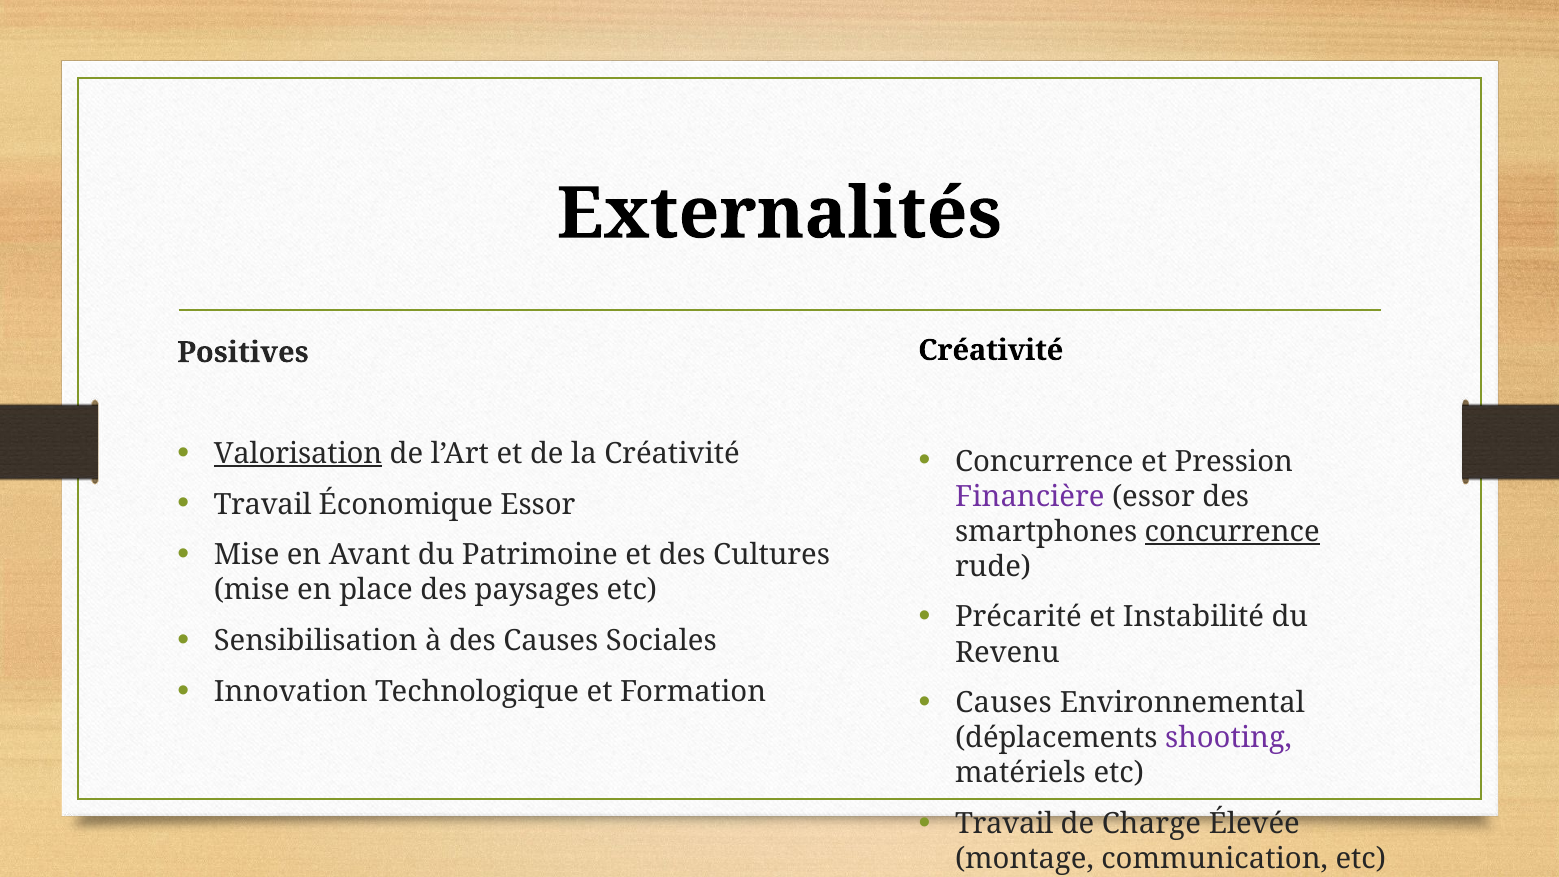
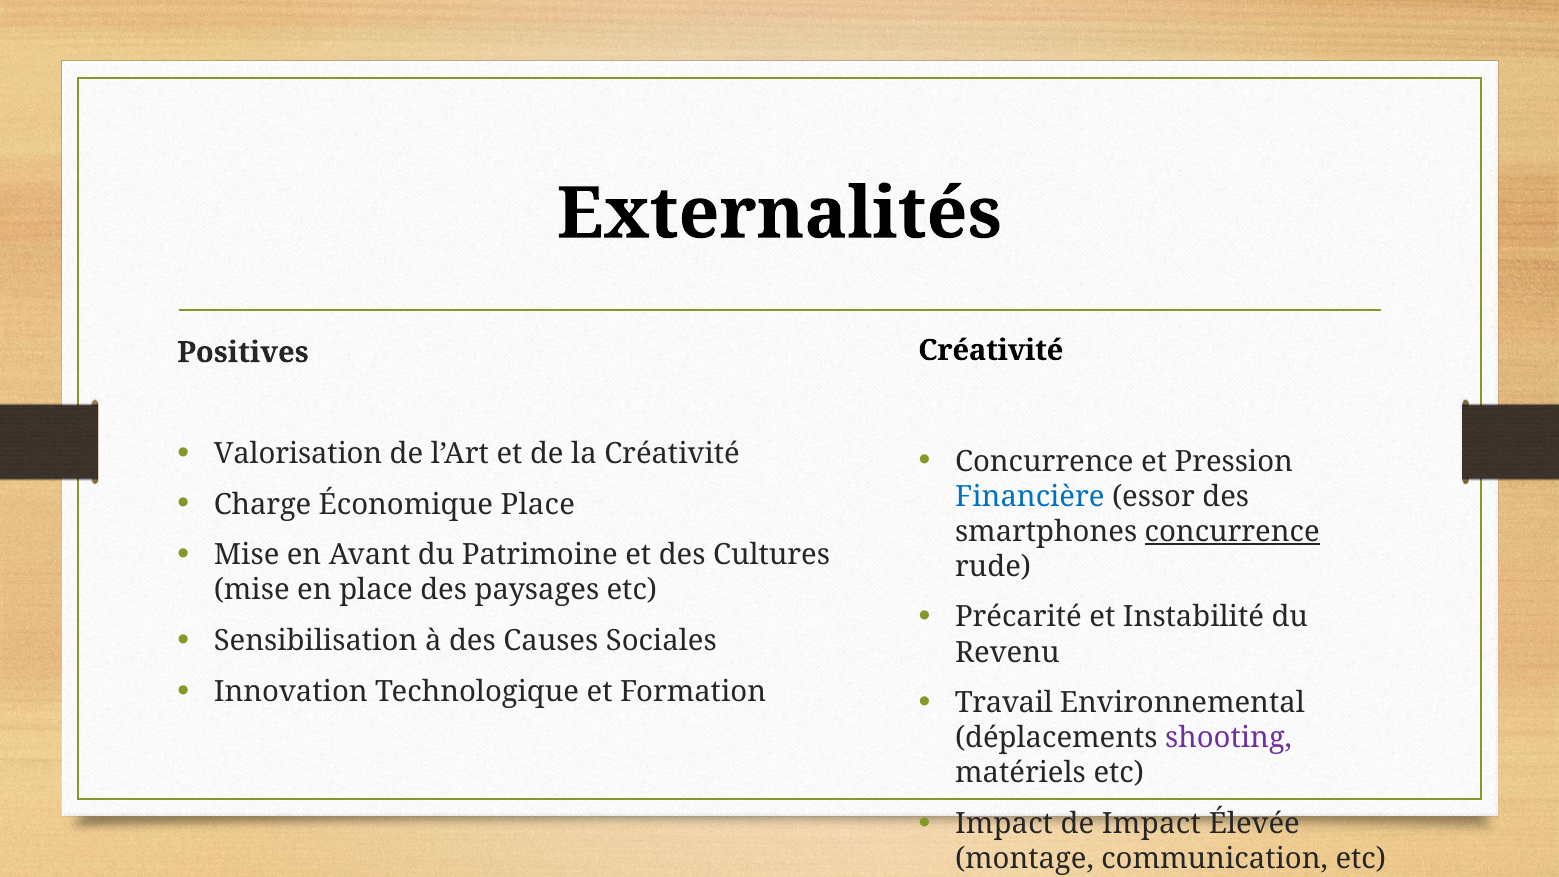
Valorisation underline: present -> none
Travail at (263, 504): Travail -> Charge
Économique Essor: Essor -> Place
Financière colour: purple -> blue
Causes at (1004, 703): Causes -> Travail
Travail at (1004, 824): Travail -> Impact
de Charge: Charge -> Impact
